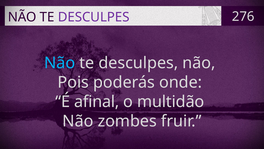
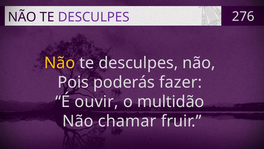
Não at (60, 63) colour: light blue -> yellow
onde: onde -> fazer
afinal: afinal -> ouvir
zombes: zombes -> chamar
